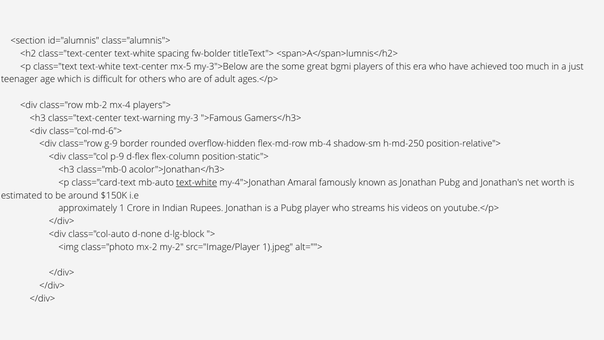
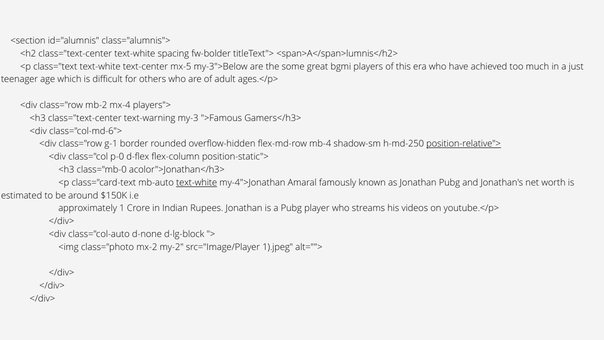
g-9: g-9 -> g-1
position-relative"> underline: none -> present
p-9: p-9 -> p-0
